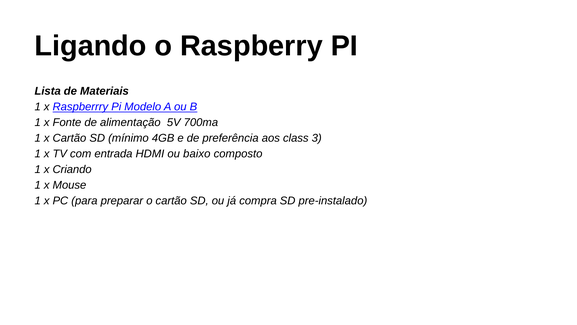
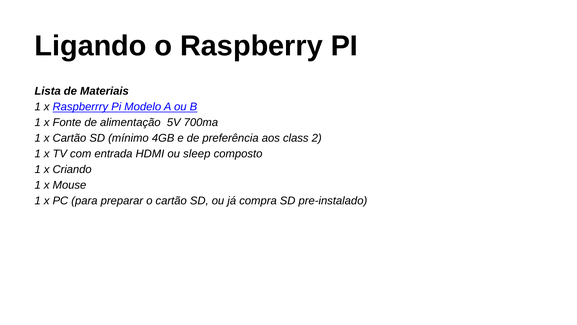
3: 3 -> 2
baixo: baixo -> sleep
